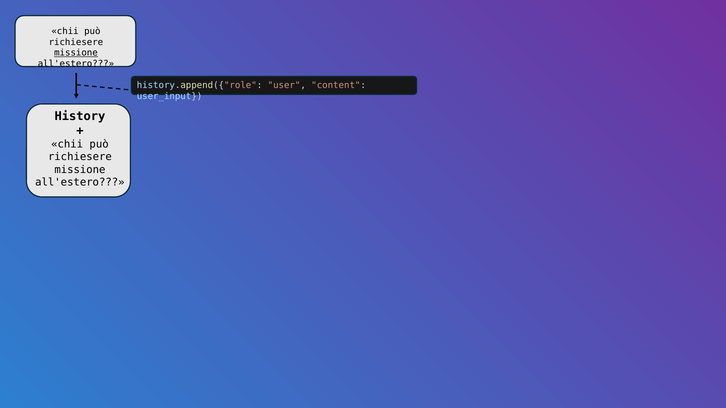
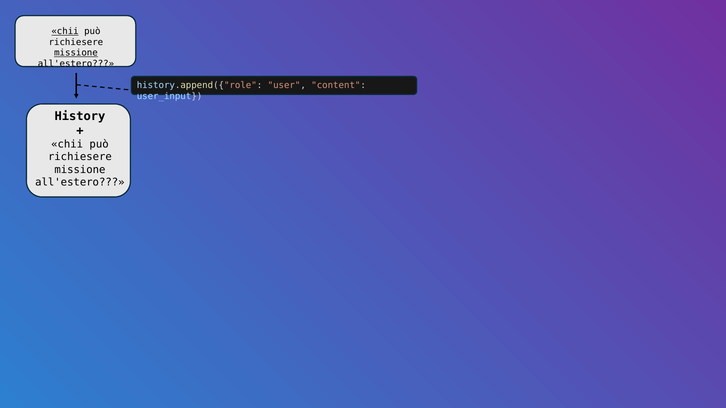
chii at (65, 31) underline: none -> present
